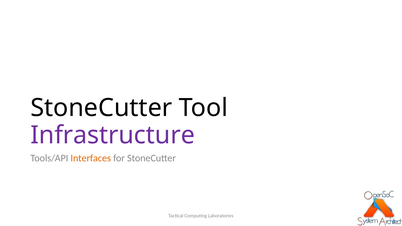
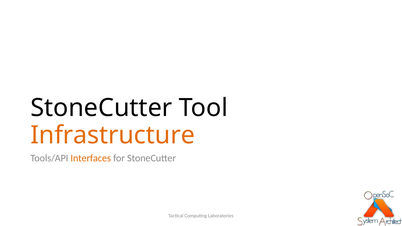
Infrastructure colour: purple -> orange
